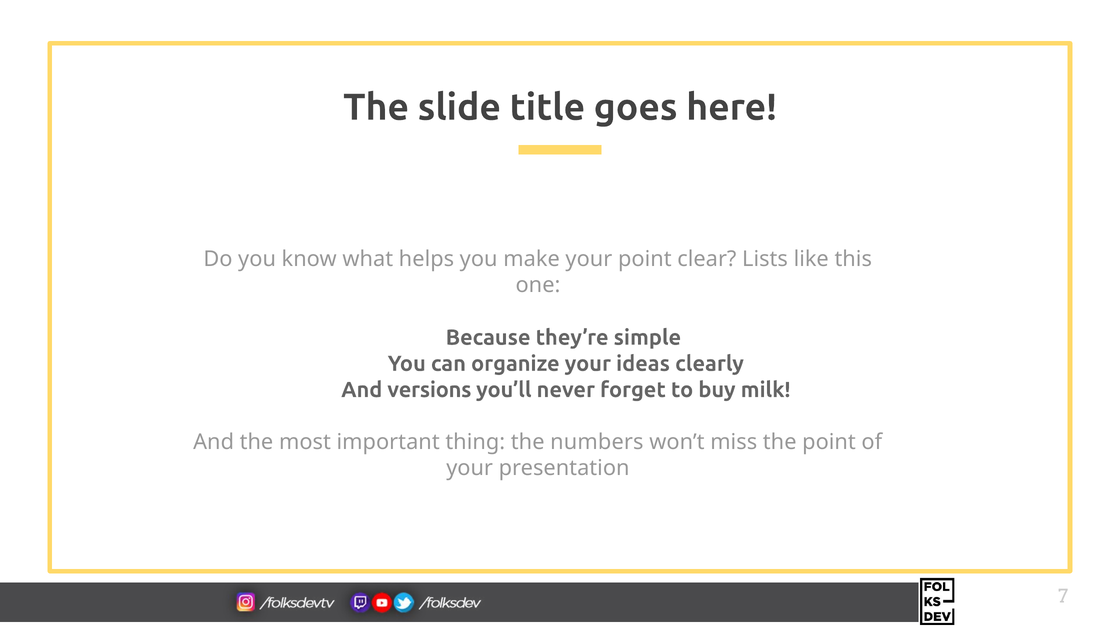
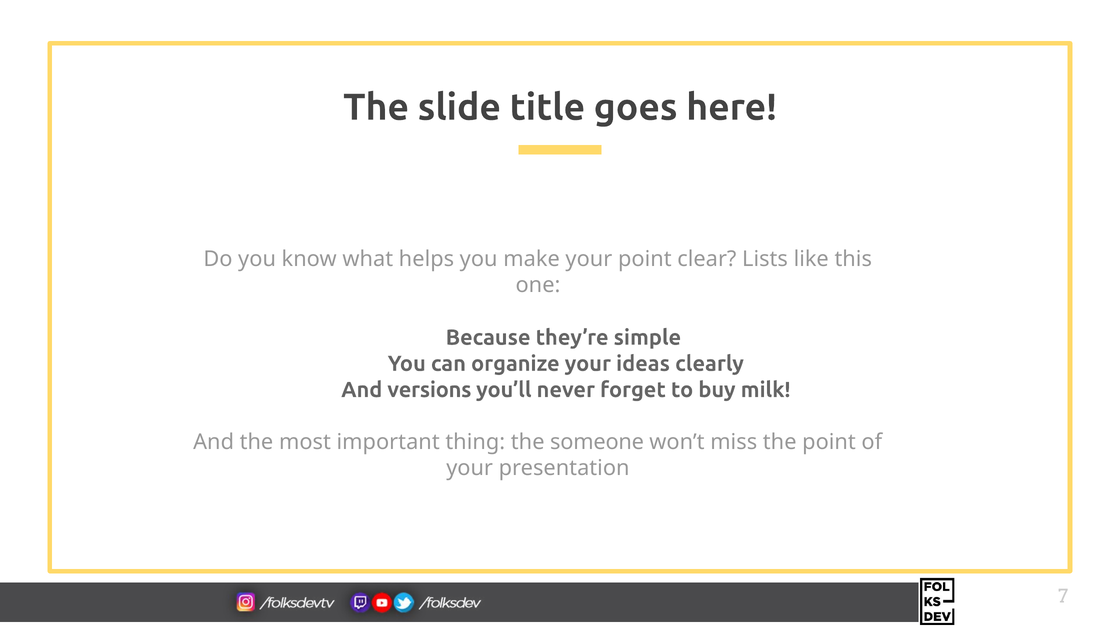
numbers: numbers -> someone
